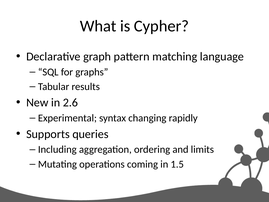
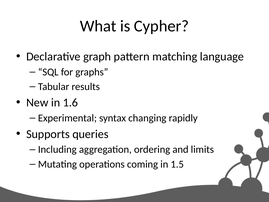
2.6: 2.6 -> 1.6
